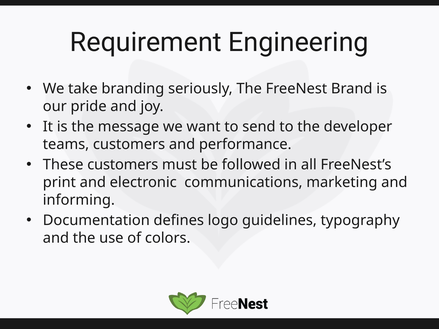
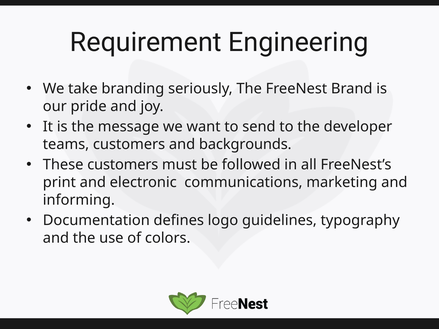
performance: performance -> backgrounds
